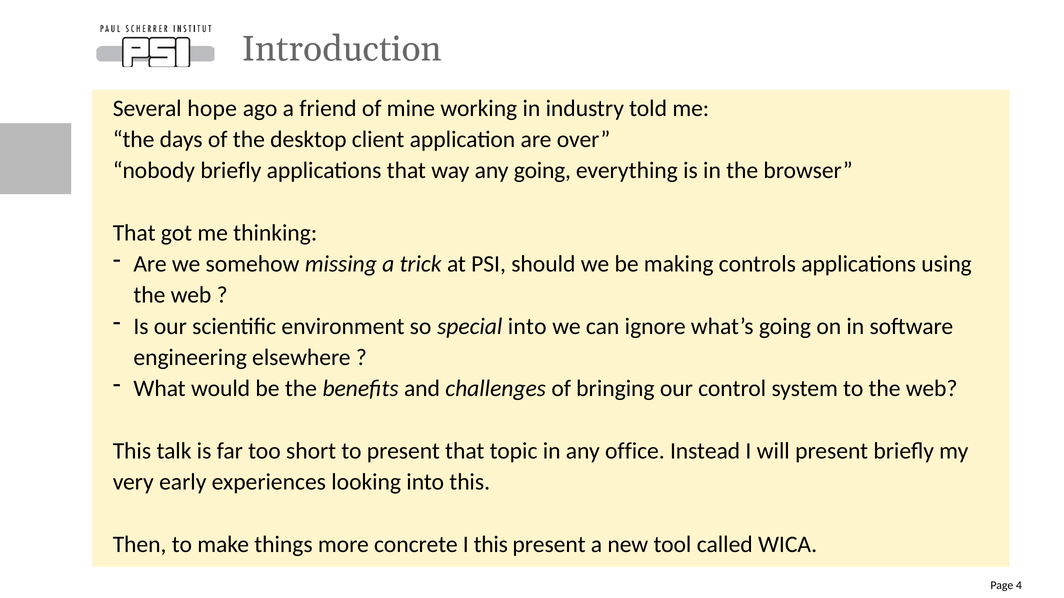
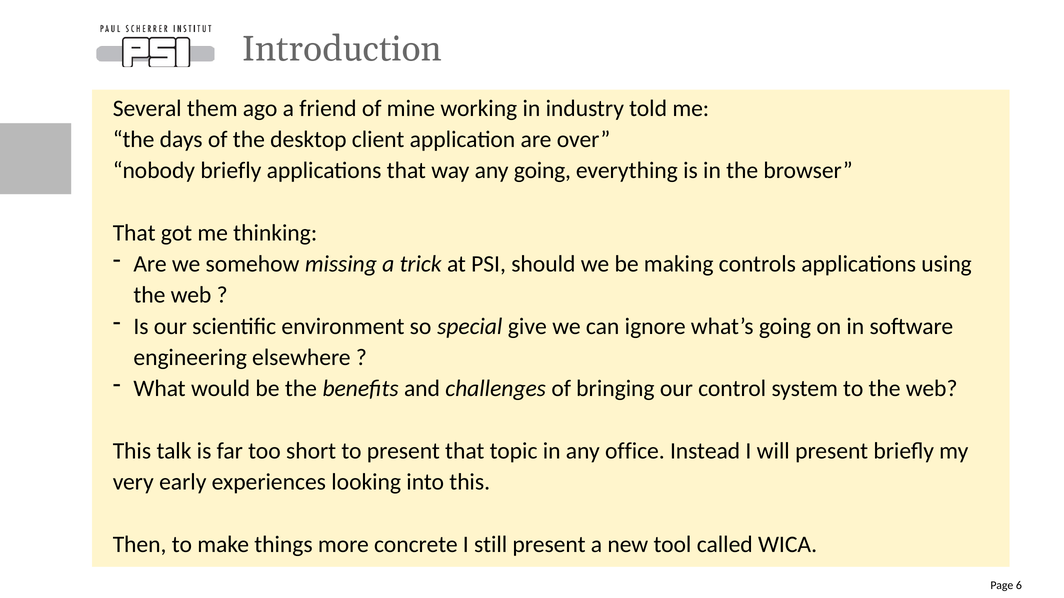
hope: hope -> them
special into: into -> give
I this: this -> still
4: 4 -> 6
